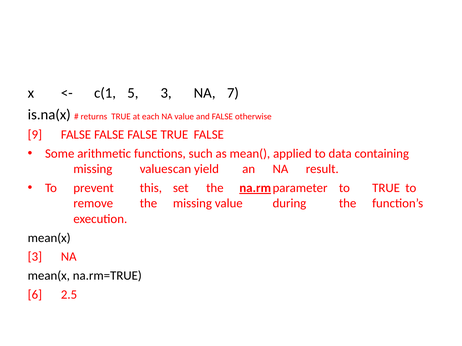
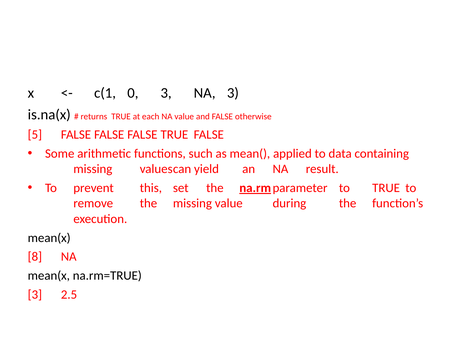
5: 5 -> 0
NA 7: 7 -> 3
9: 9 -> 5
3 at (35, 257): 3 -> 8
6 at (35, 295): 6 -> 3
